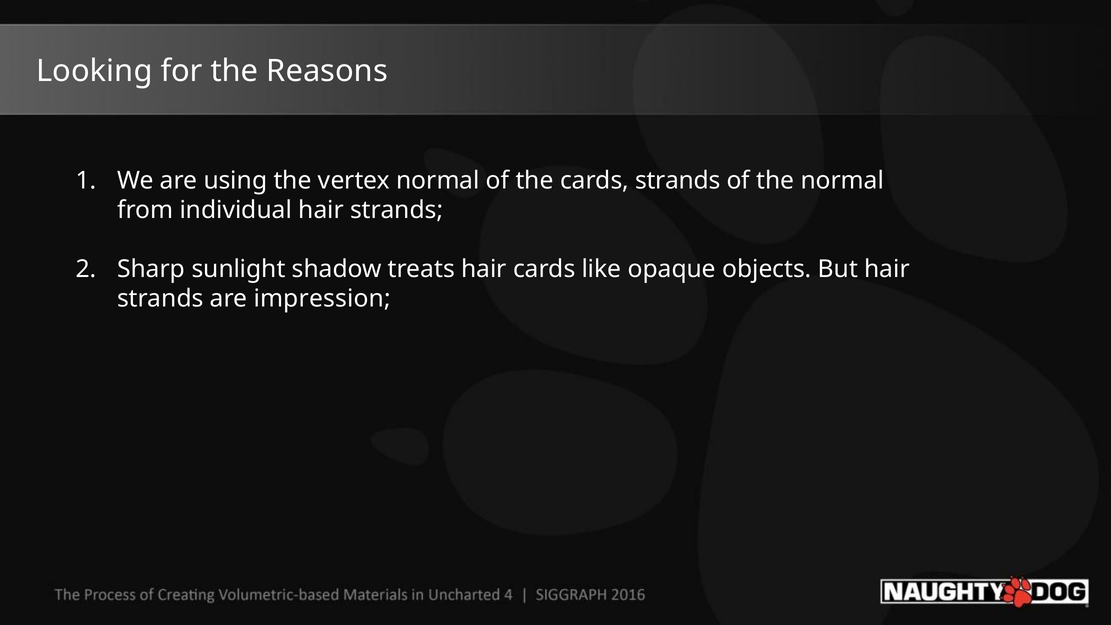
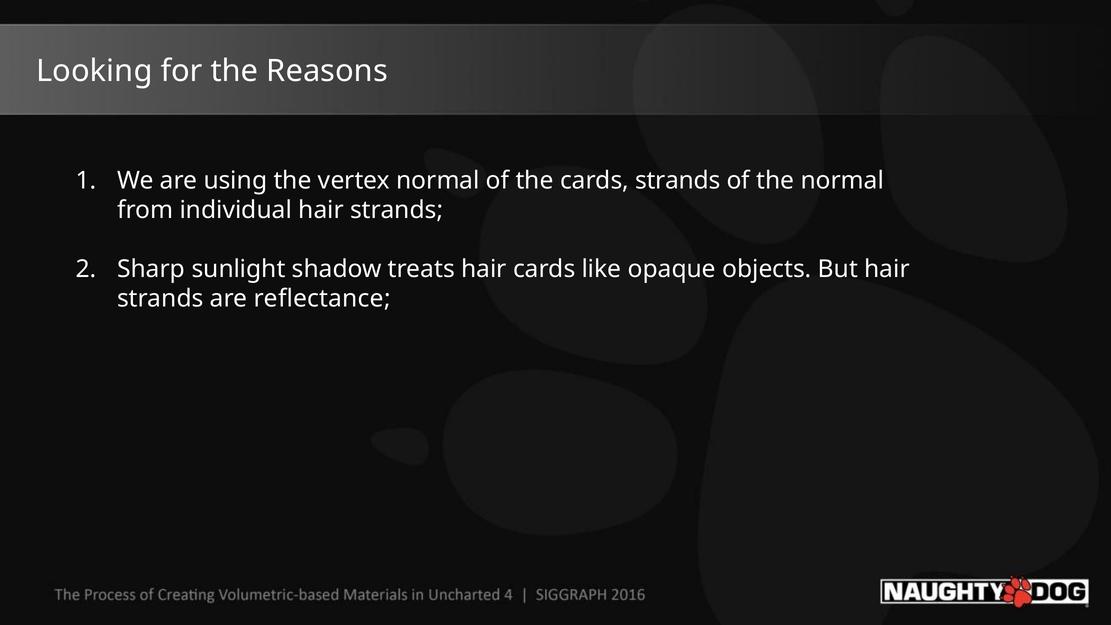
impression: impression -> reflectance
